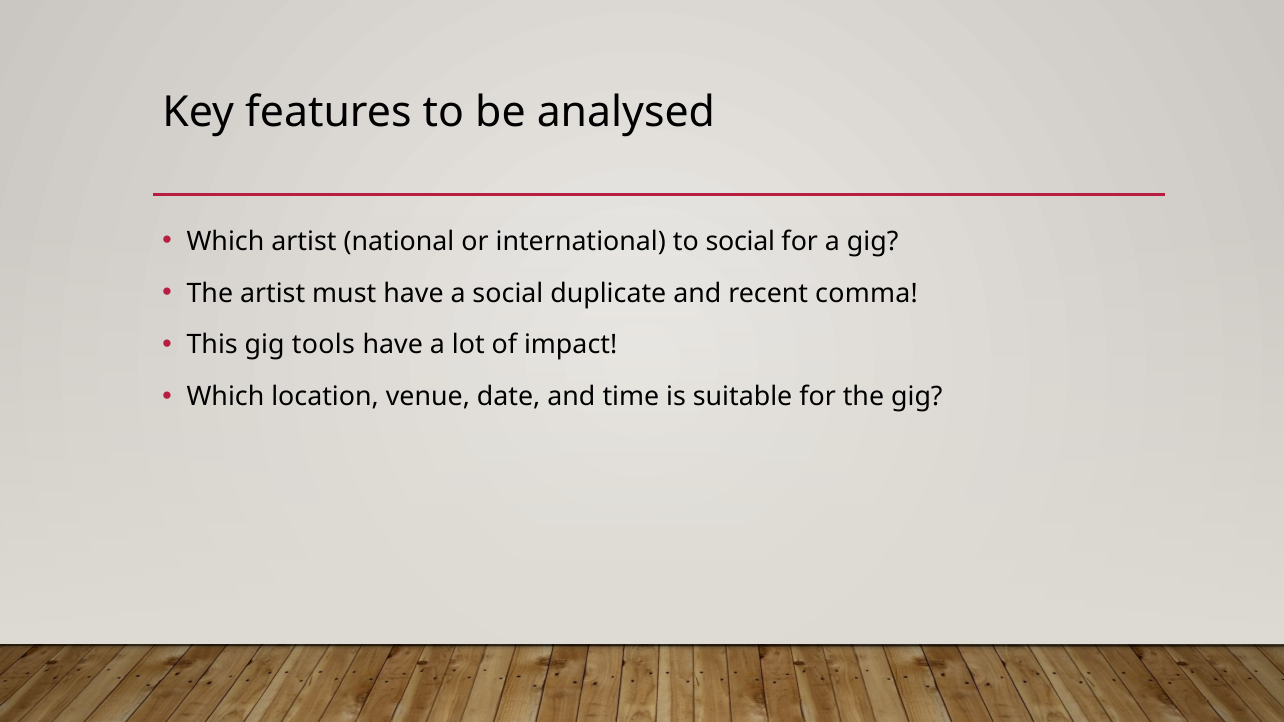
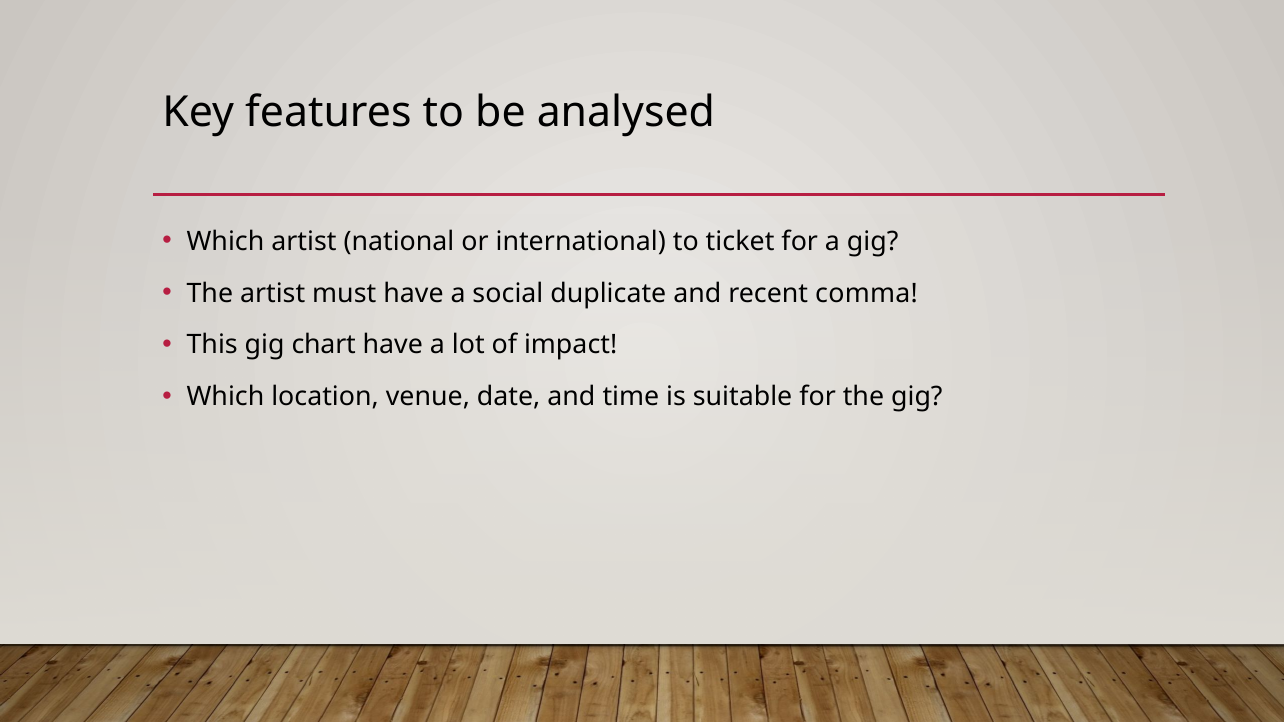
to social: social -> ticket
tools: tools -> chart
